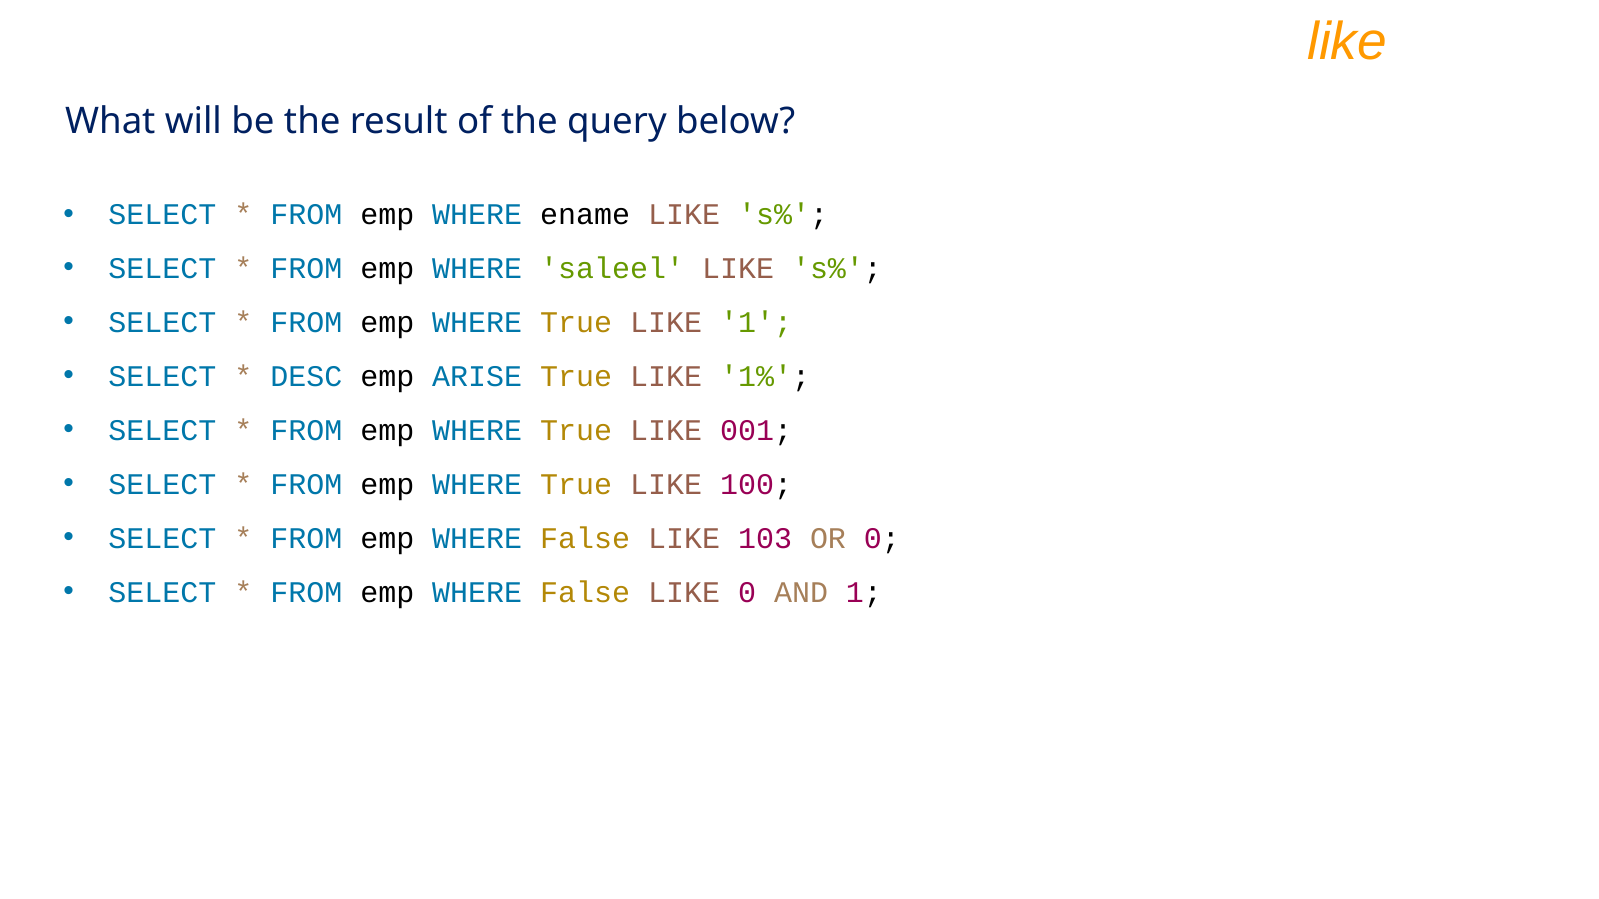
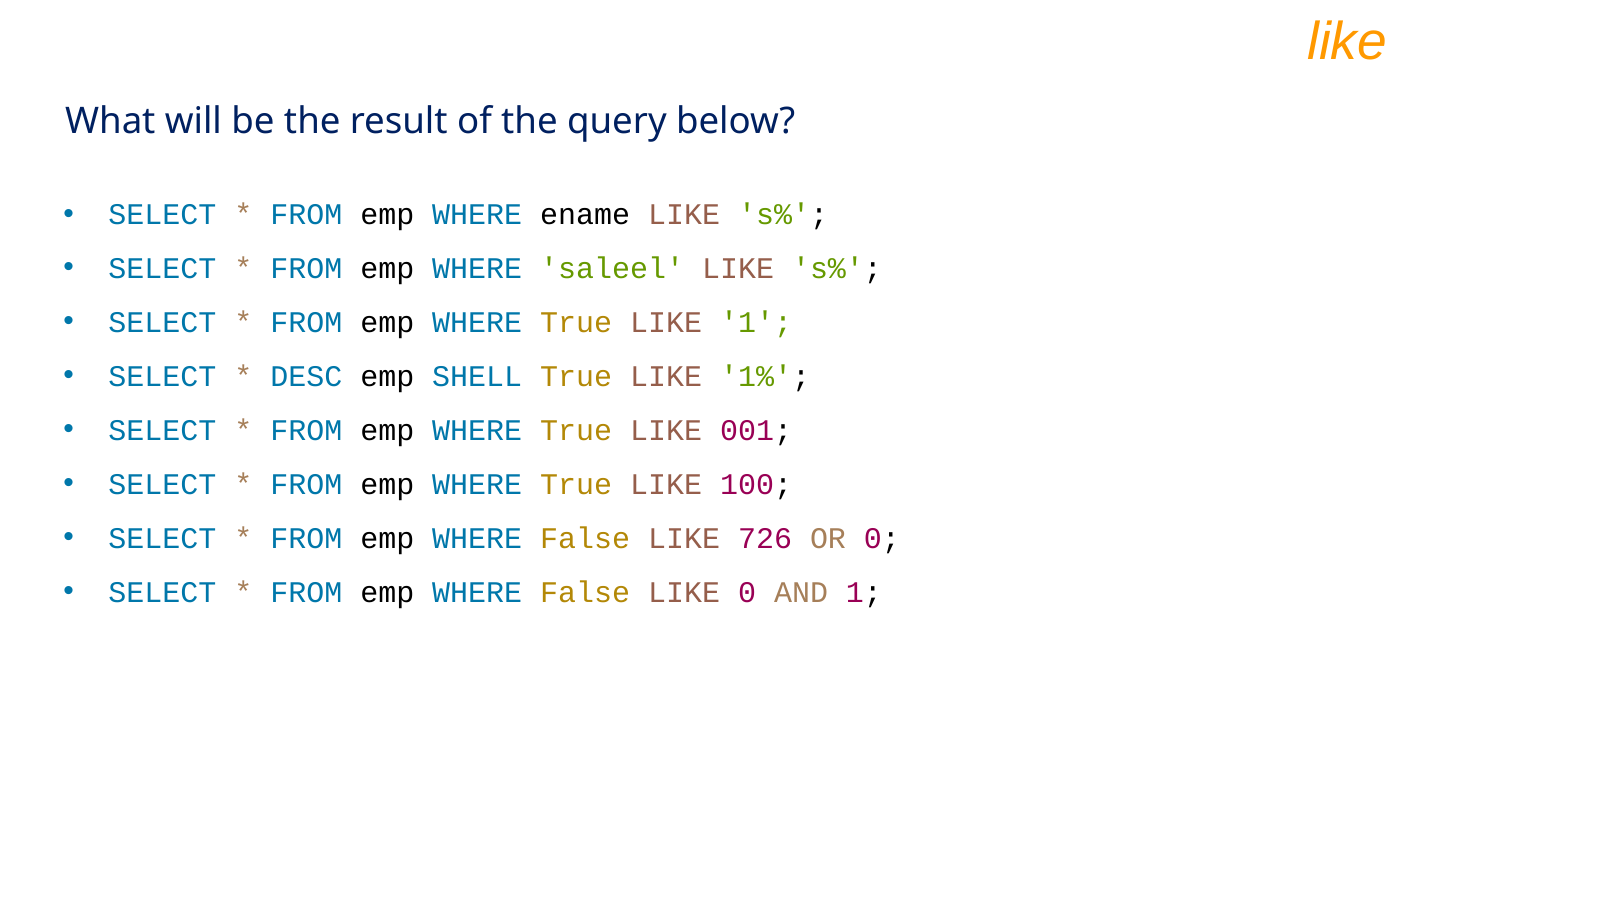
ARISE: ARISE -> SHELL
103: 103 -> 726
